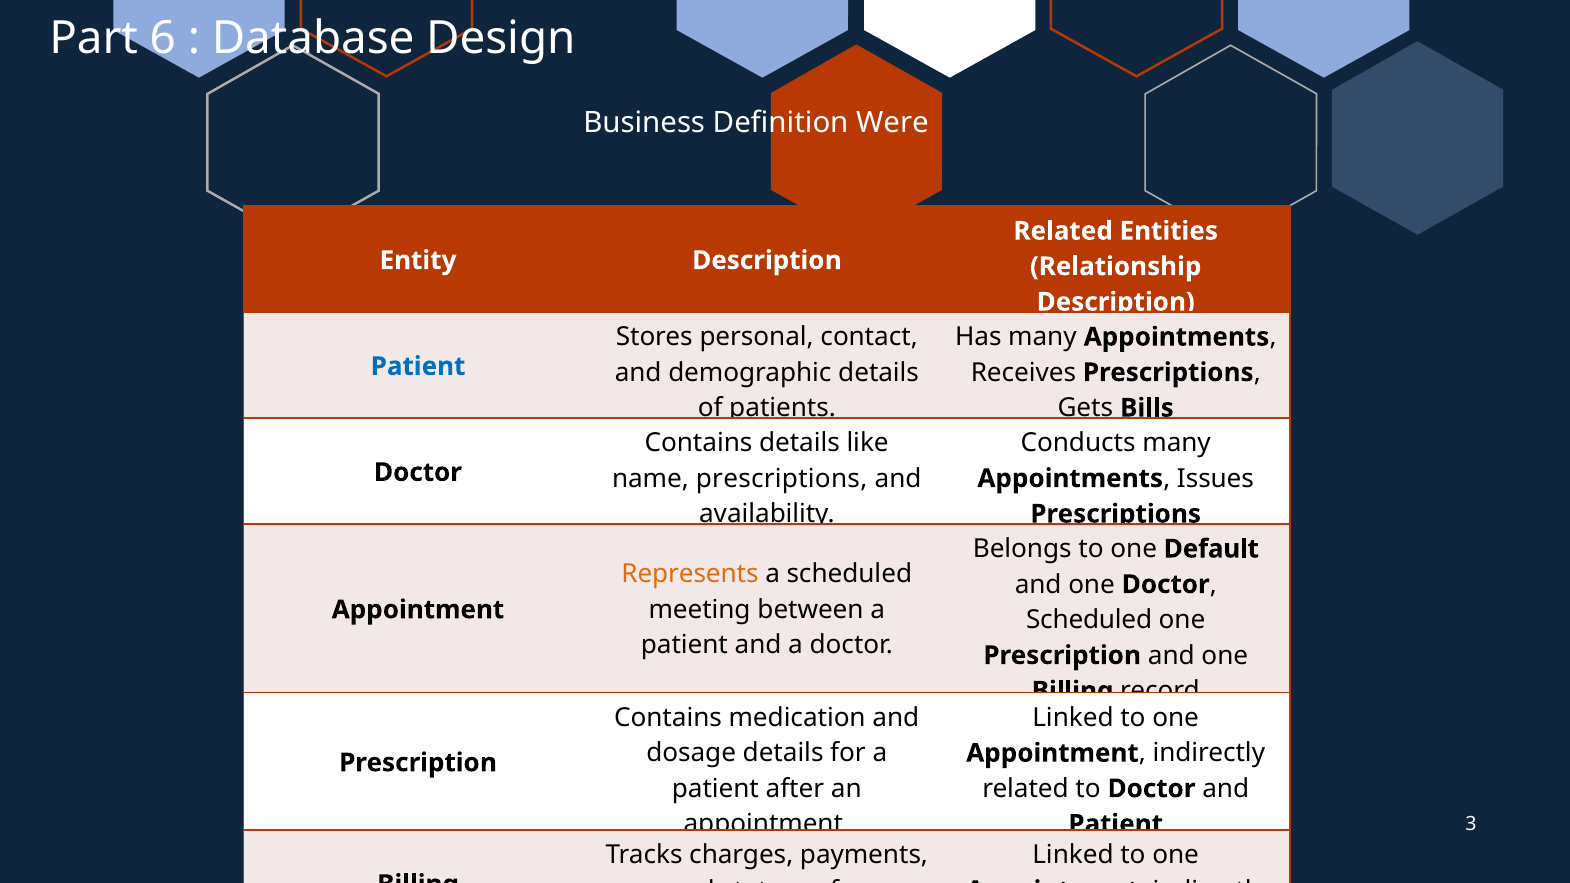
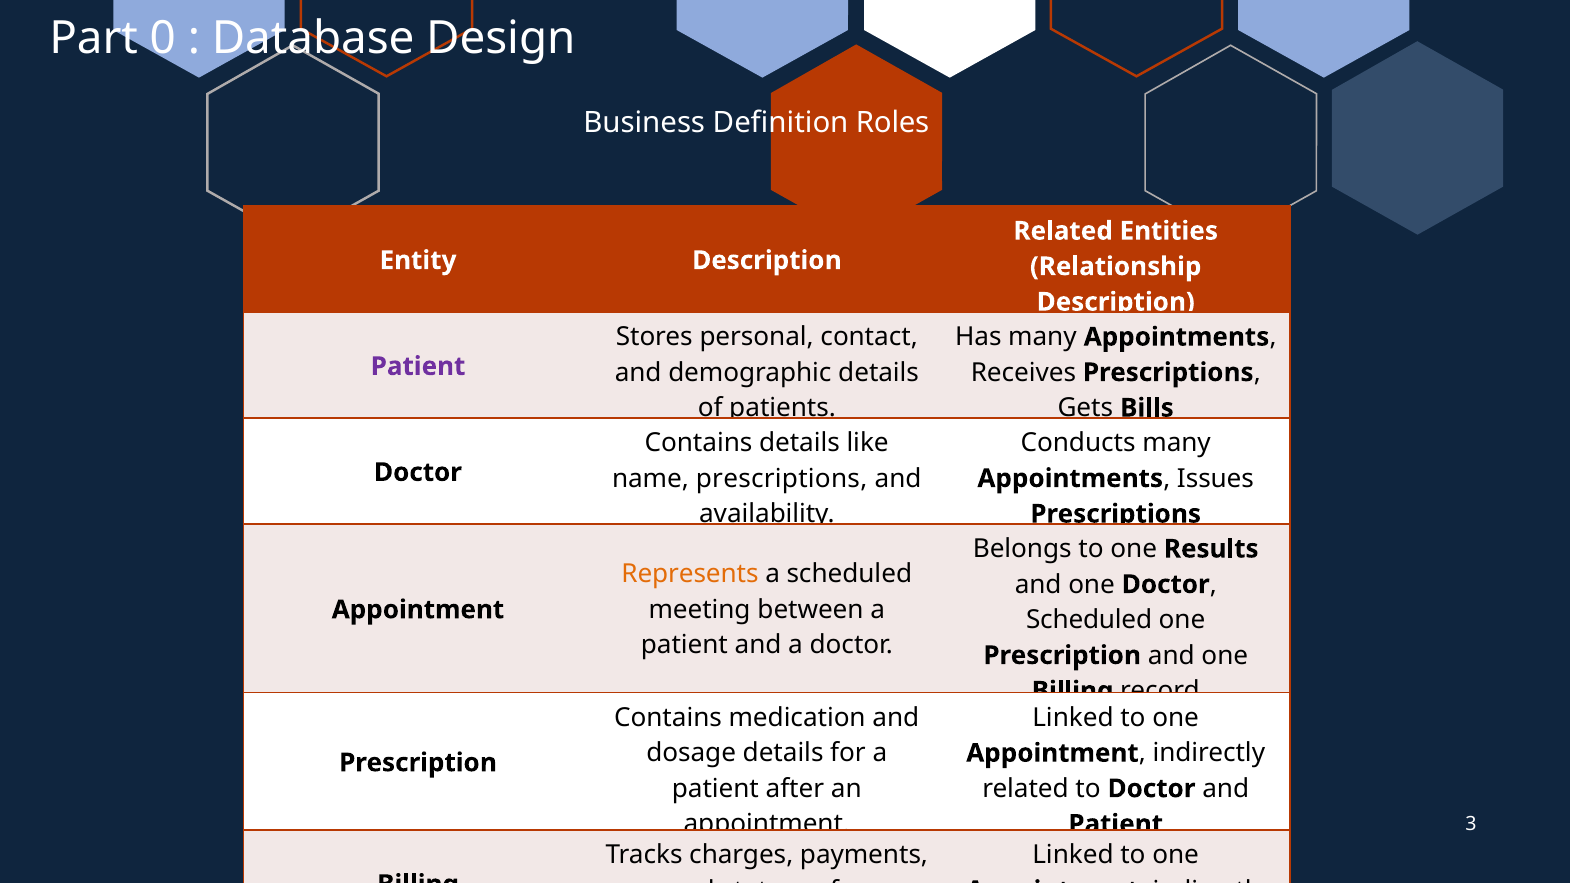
6: 6 -> 0
Were: Were -> Roles
Patient at (418, 366) colour: blue -> purple
Default: Default -> Results
